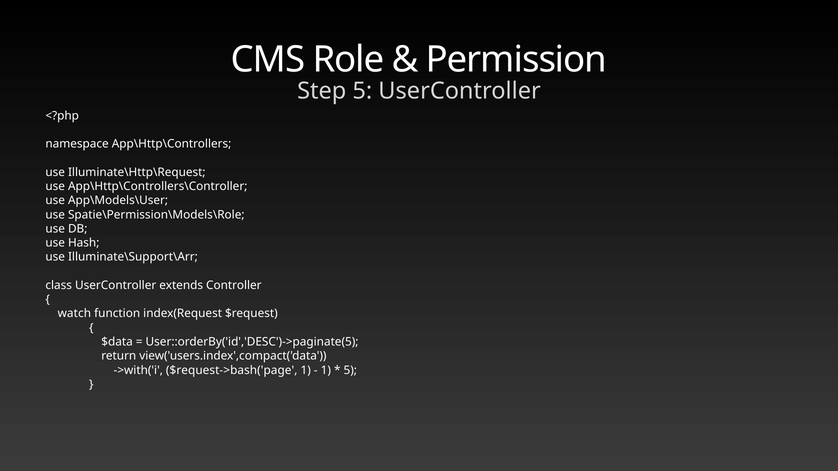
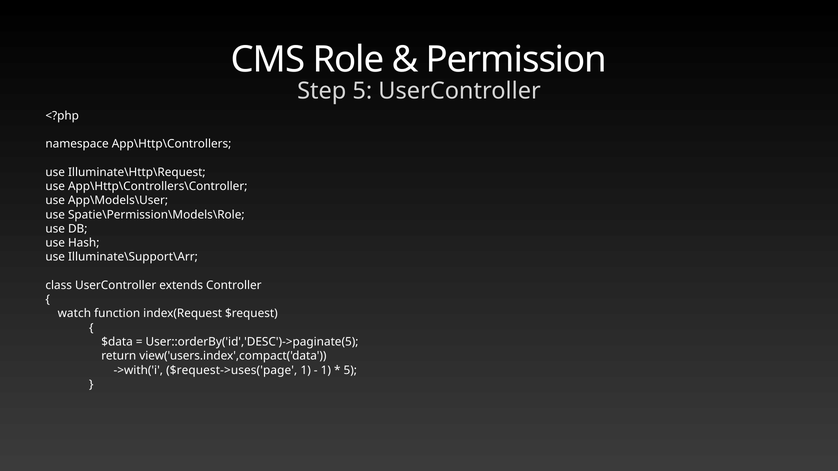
$request->bash('page: $request->bash('page -> $request->uses('page
